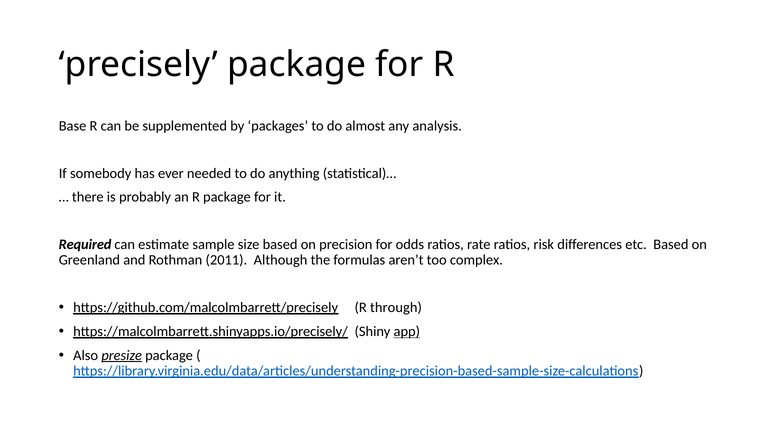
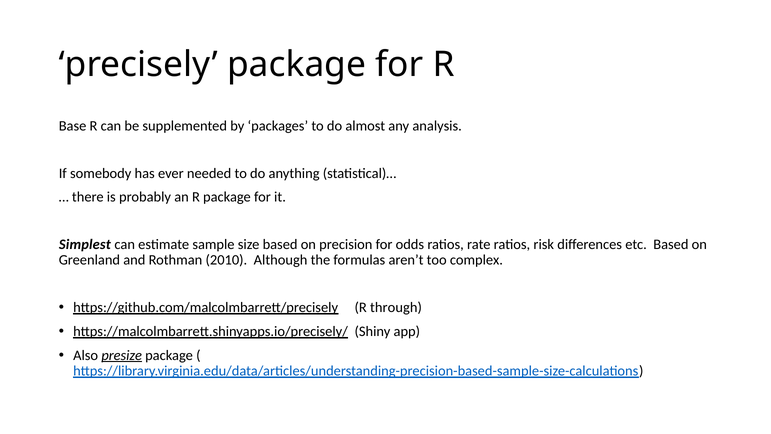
Required: Required -> Simplest
2011: 2011 -> 2010
app underline: present -> none
